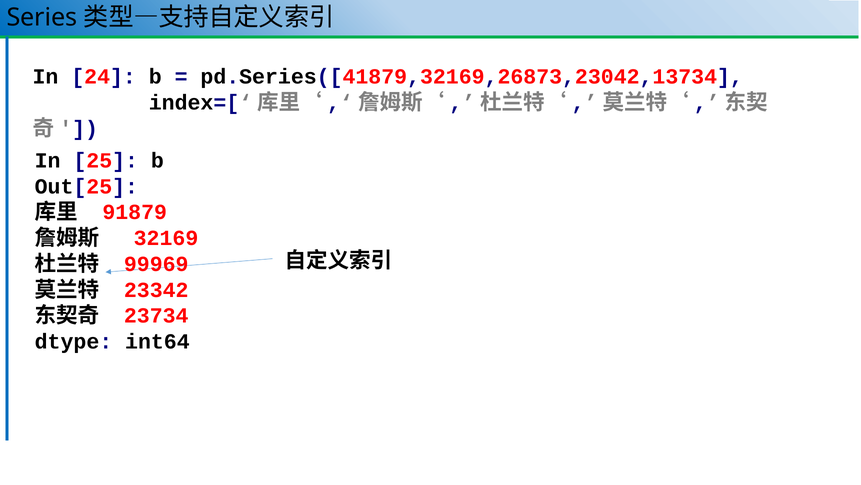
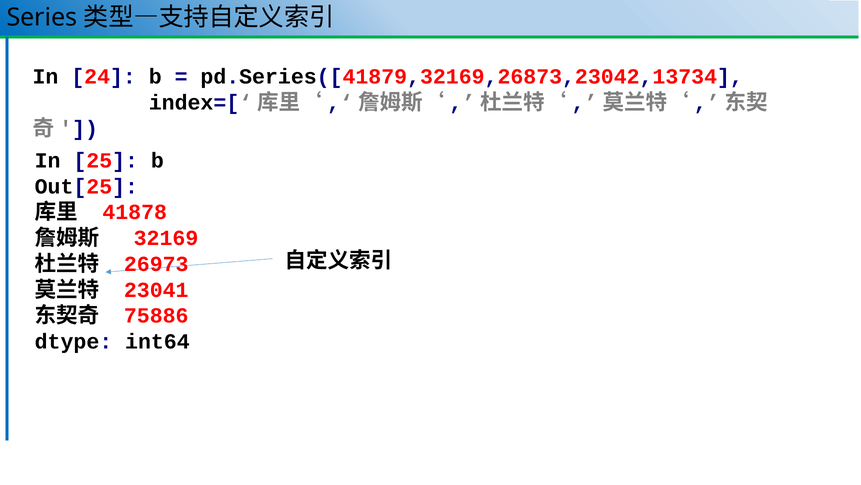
91879: 91879 -> 41878
99969: 99969 -> 26973
23342: 23342 -> 23041
23734: 23734 -> 75886
